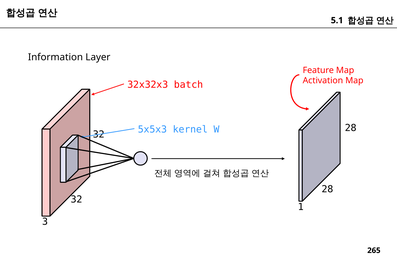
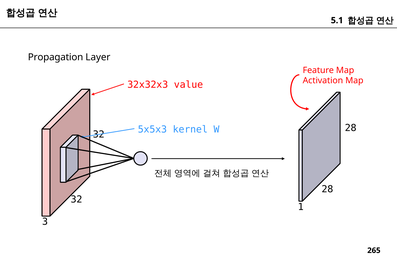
Information: Information -> Propagation
batch: batch -> value
